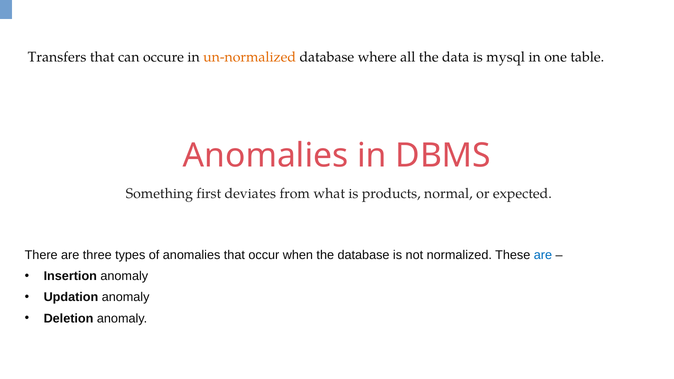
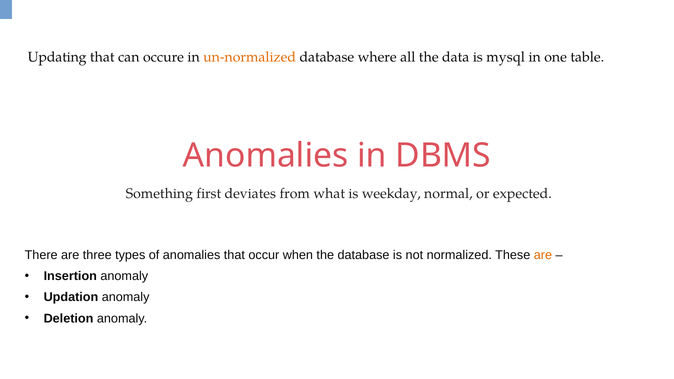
Transfers: Transfers -> Updating
products: products -> weekday
are at (543, 255) colour: blue -> orange
